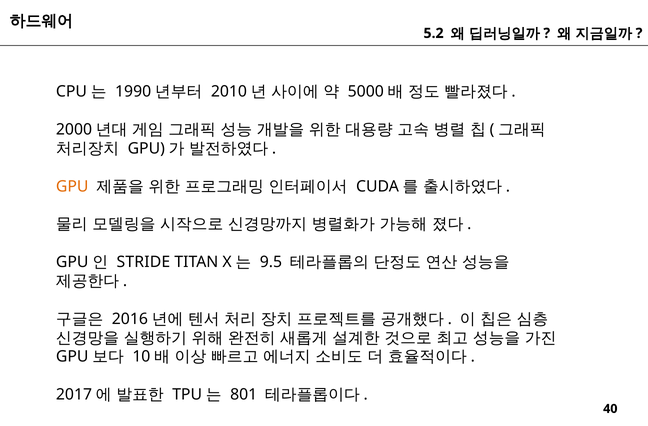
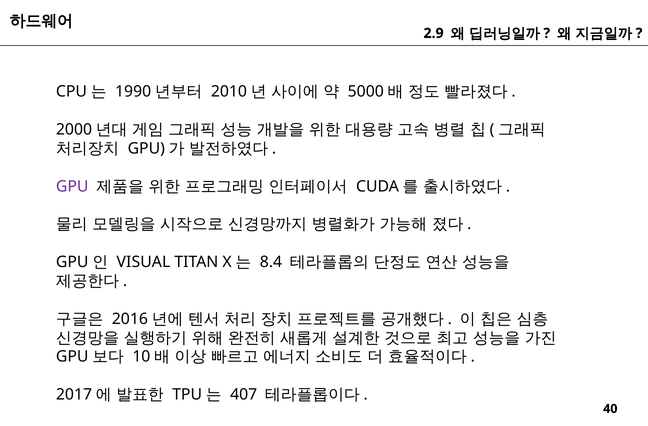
5.2: 5.2 -> 2.9
GPU colour: orange -> purple
STRIDE: STRIDE -> VISUAL
9.5: 9.5 -> 8.4
801: 801 -> 407
